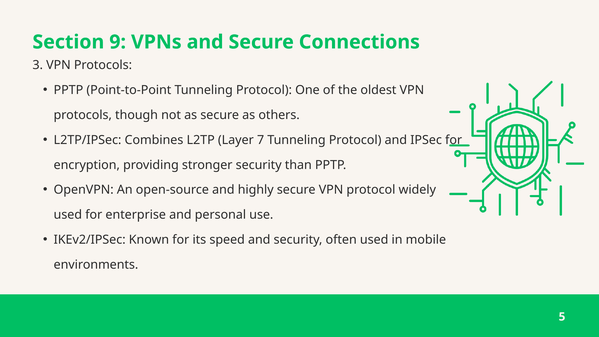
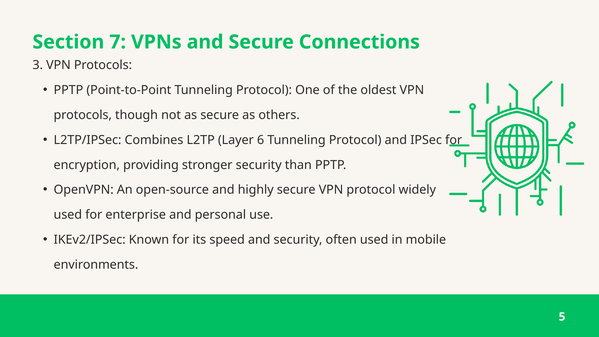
9: 9 -> 7
7: 7 -> 6
